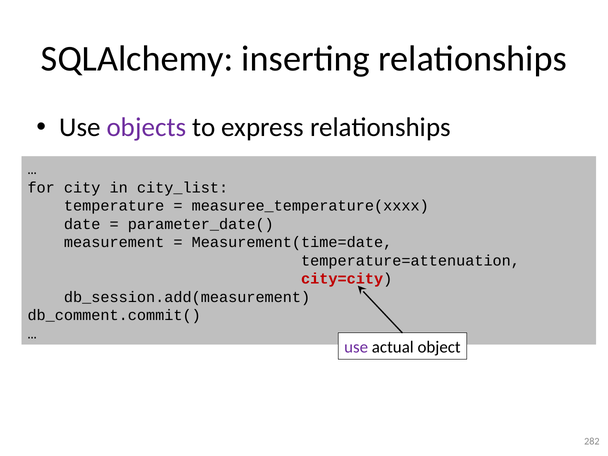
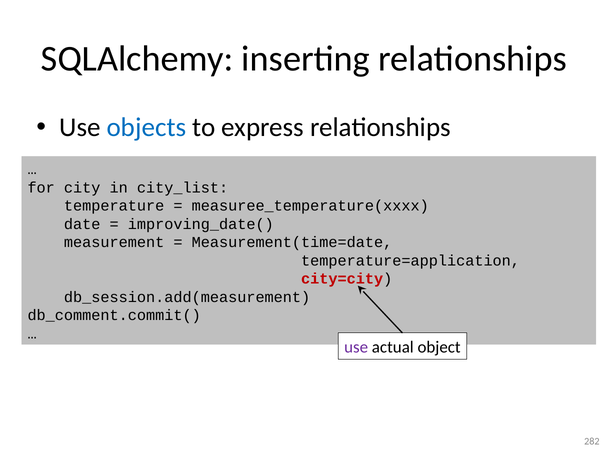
objects colour: purple -> blue
parameter_date(: parameter_date( -> improving_date(
temperature=attenuation: temperature=attenuation -> temperature=application
